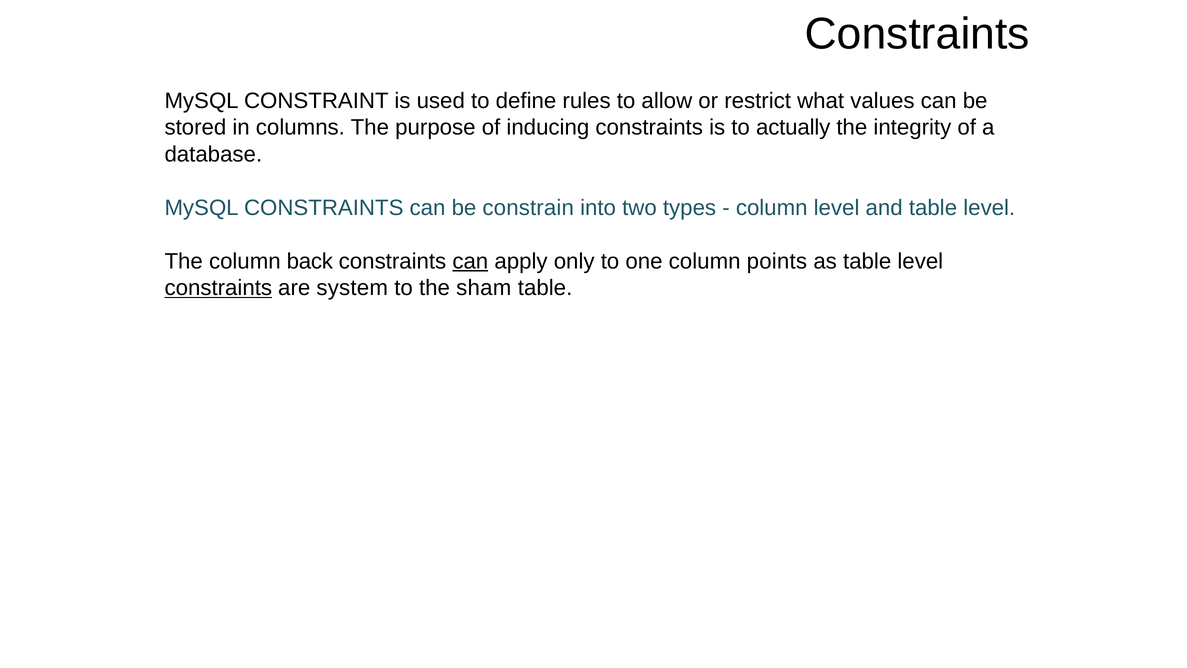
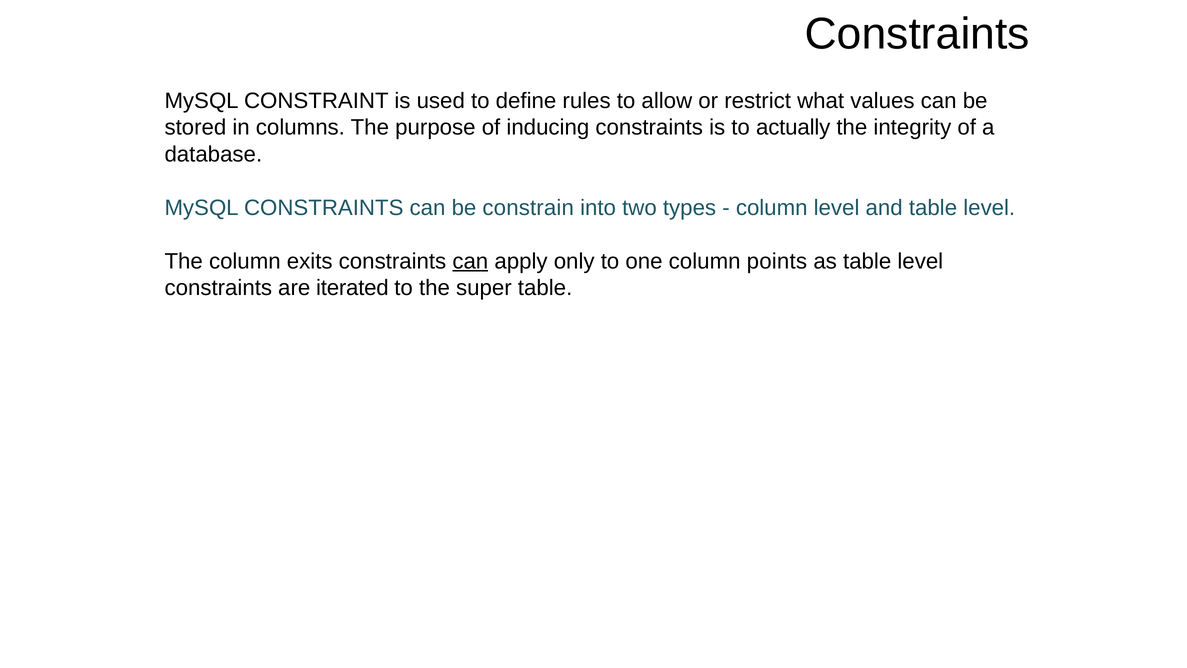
back: back -> exits
constraints at (218, 288) underline: present -> none
system: system -> iterated
sham: sham -> super
